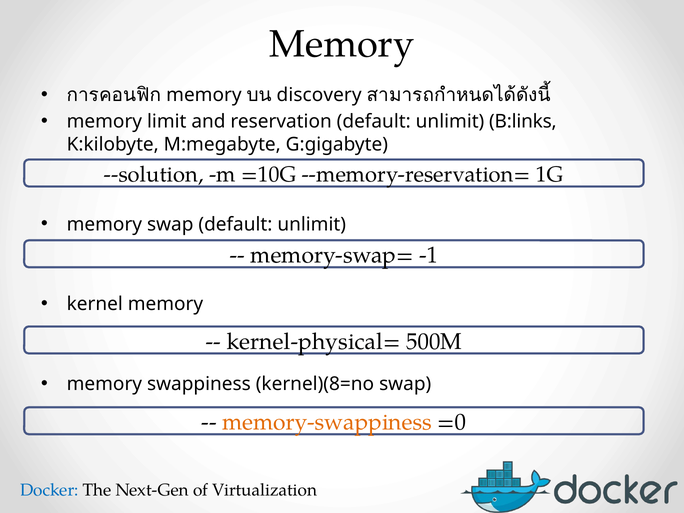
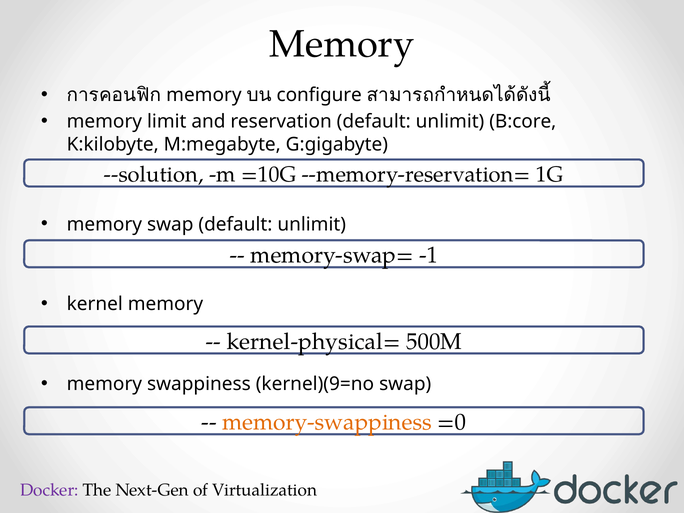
discovery: discovery -> configure
B:links: B:links -> B:core
kernel)(8=no: kernel)(8=no -> kernel)(9=no
Docker colour: blue -> purple
